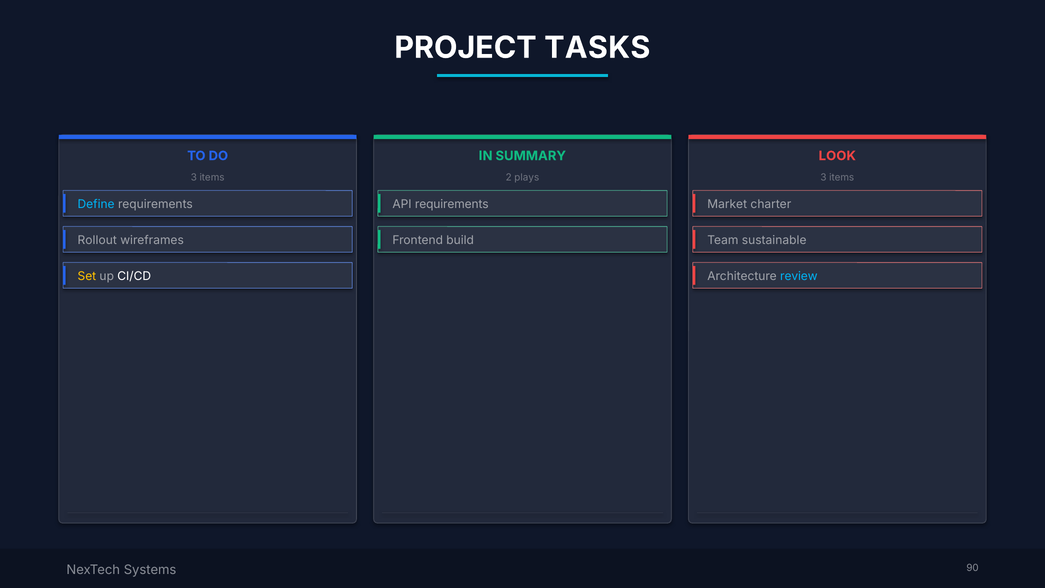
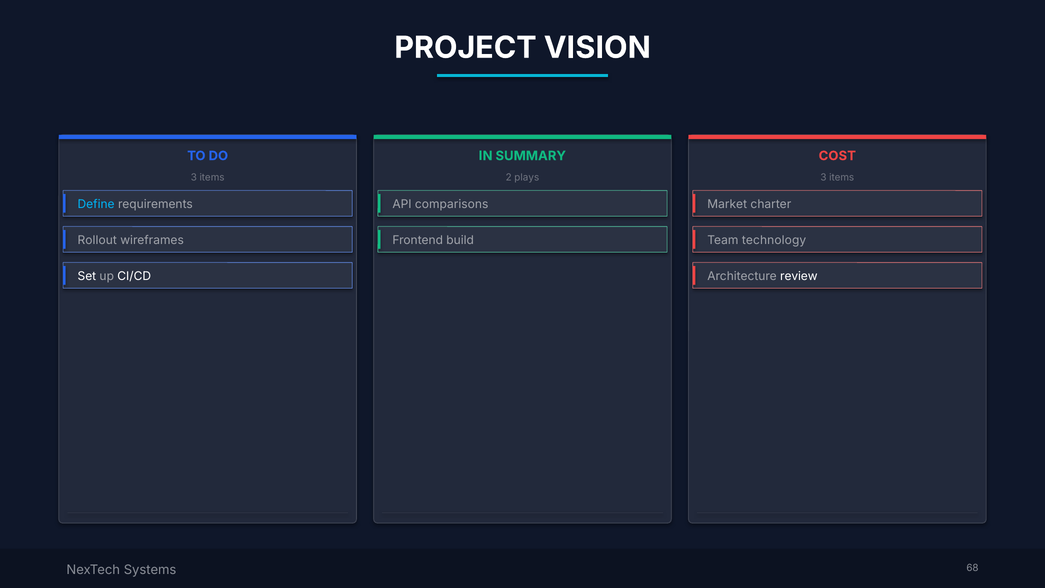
TASKS: TASKS -> VISION
LOOK: LOOK -> COST
API requirements: requirements -> comparisons
sustainable: sustainable -> technology
Set colour: yellow -> white
review colour: light blue -> white
90: 90 -> 68
